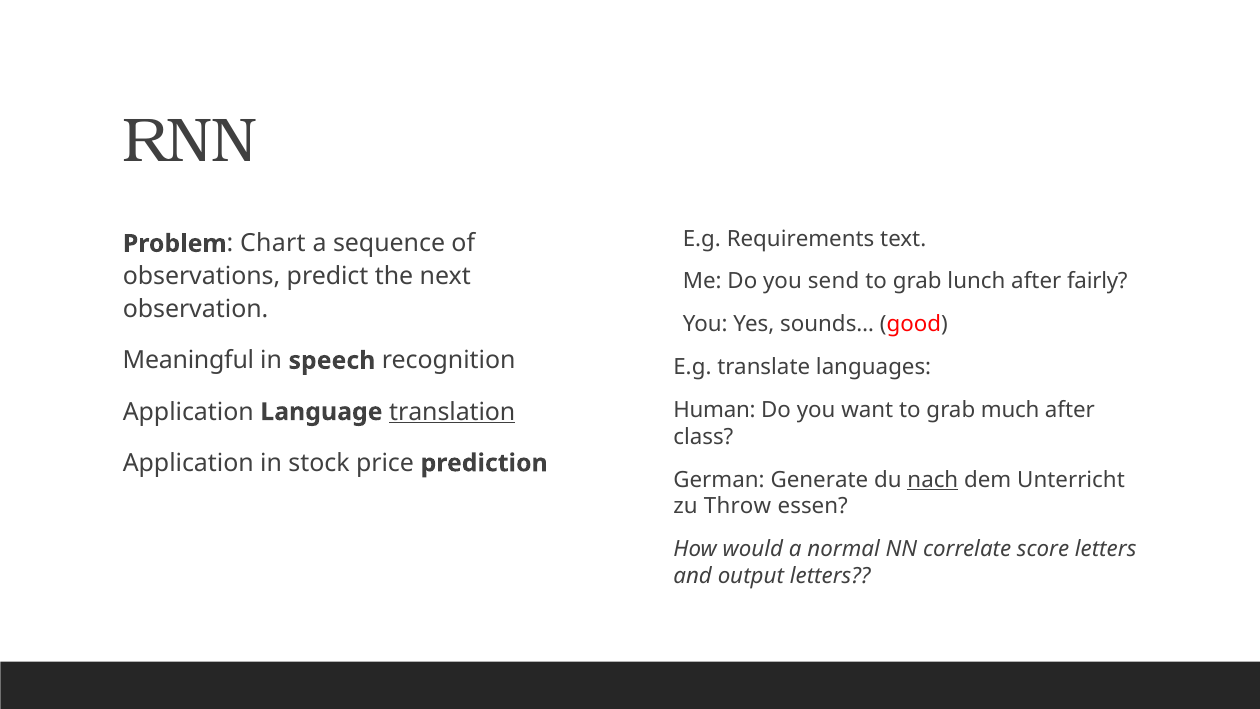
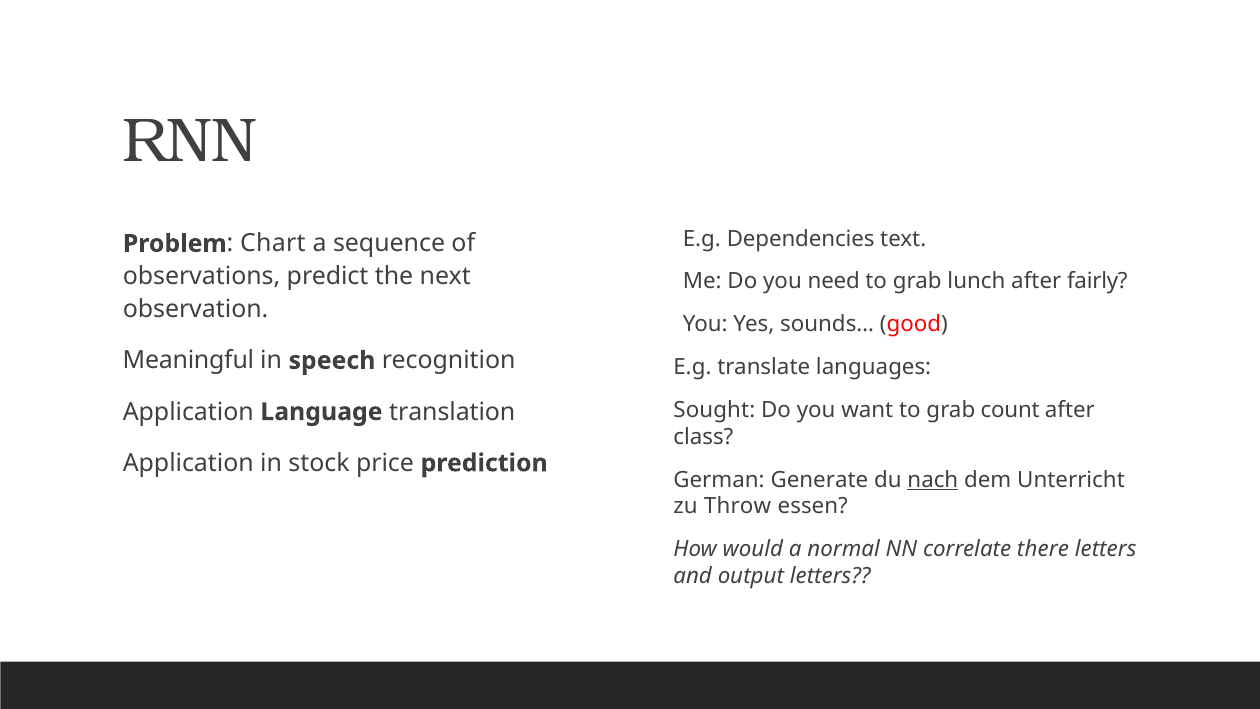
Requirements: Requirements -> Dependencies
send: send -> need
Human: Human -> Sought
much: much -> count
translation underline: present -> none
score: score -> there
